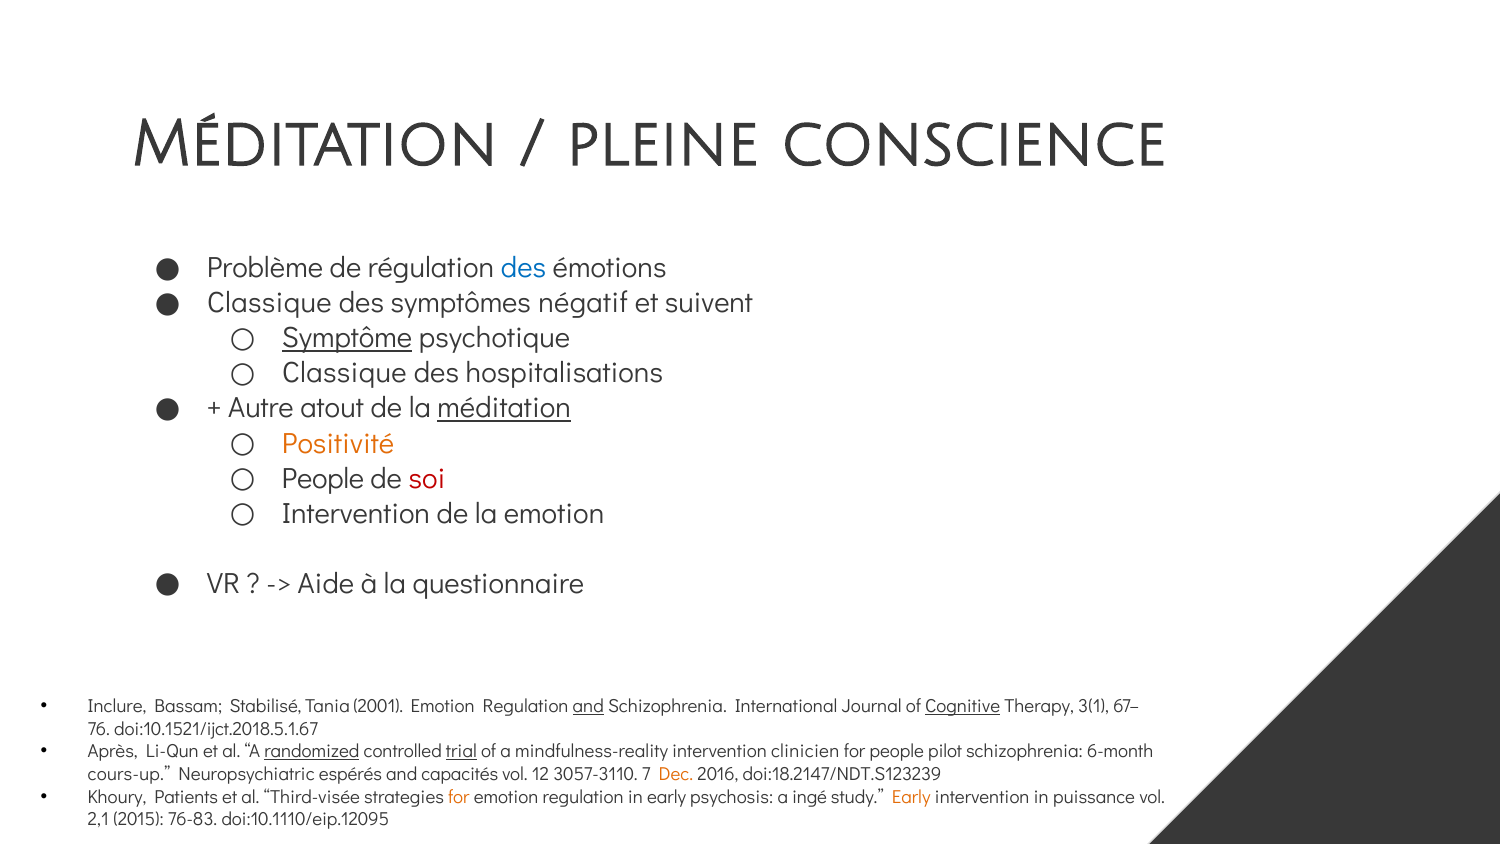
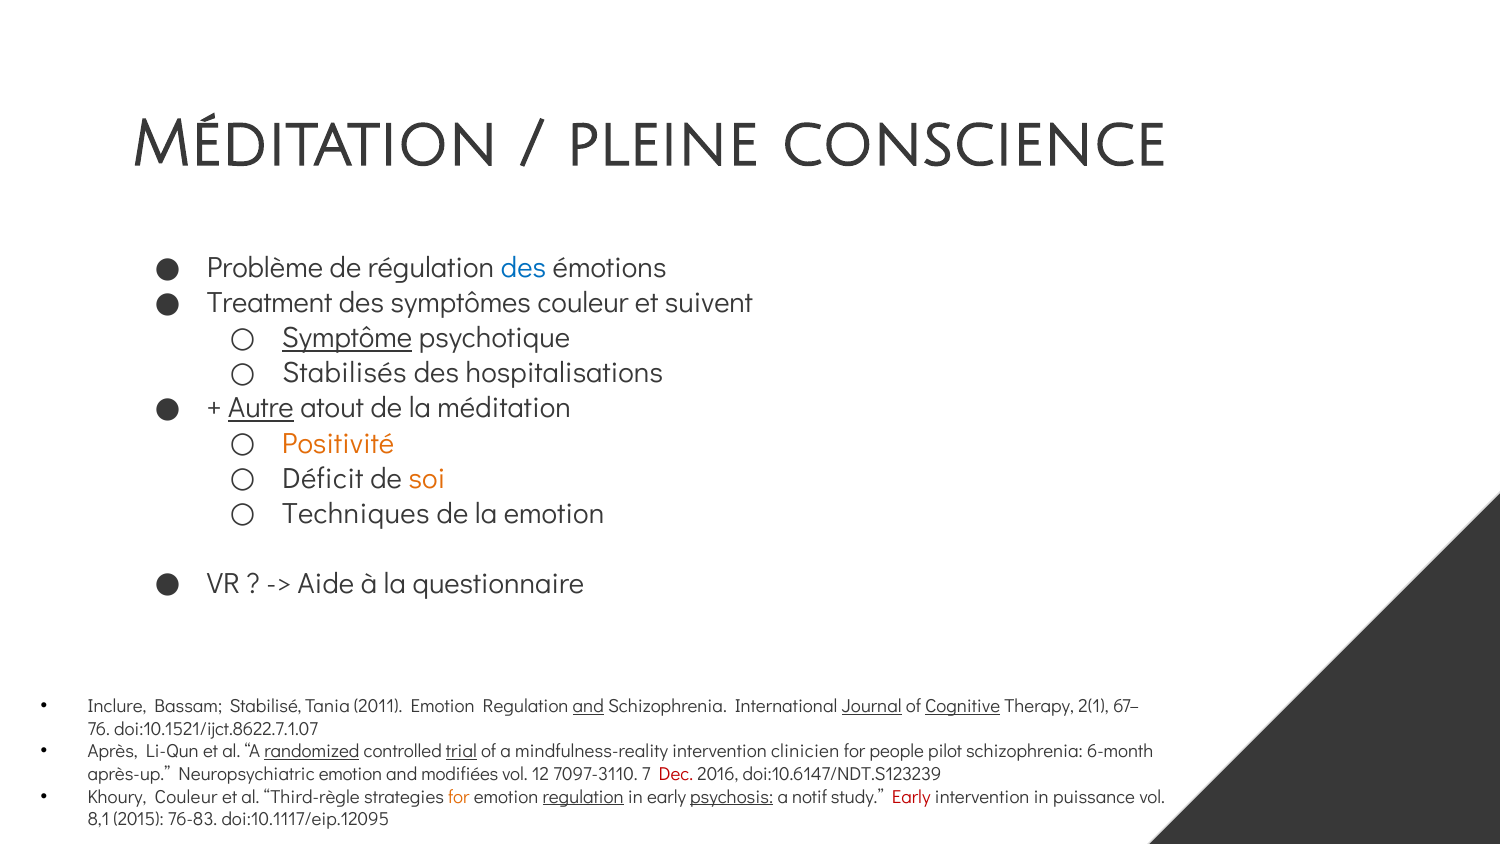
Classique at (269, 303): Classique -> Treatment
symptômes négatif: négatif -> couleur
Classique at (344, 373): Classique -> Stabilisés
Autre underline: none -> present
méditation at (504, 408) underline: present -> none
People at (323, 478): People -> Déficit
soi colour: red -> orange
Intervention at (356, 513): Intervention -> Techniques
2001: 2001 -> 2011
Journal underline: none -> present
3(1: 3(1 -> 2(1
doi:10.1521/ijct.2018.5.1.67: doi:10.1521/ijct.2018.5.1.67 -> doi:10.1521/ijct.8622.7.1.07
cours-up: cours-up -> après-up
Neuropsychiatric espérés: espérés -> emotion
capacités: capacités -> modifiées
3057-3110: 3057-3110 -> 7097-3110
Dec colour: orange -> red
doi:18.2147/NDT.S123239: doi:18.2147/NDT.S123239 -> doi:10.6147/NDT.S123239
Khoury Patients: Patients -> Couleur
Third-visée: Third-visée -> Third-règle
regulation at (583, 797) underline: none -> present
psychosis underline: none -> present
ingé: ingé -> notif
Early at (911, 797) colour: orange -> red
2,1: 2,1 -> 8,1
doi:10.1110/eip.12095: doi:10.1110/eip.12095 -> doi:10.1117/eip.12095
